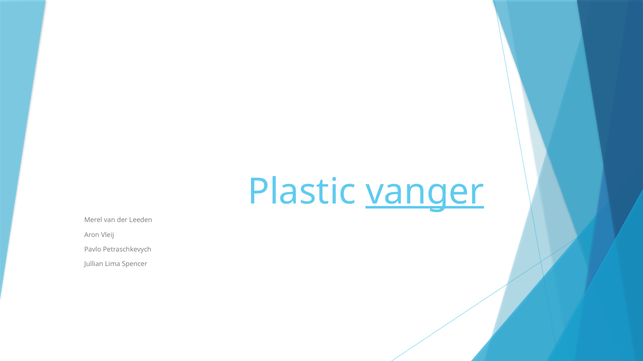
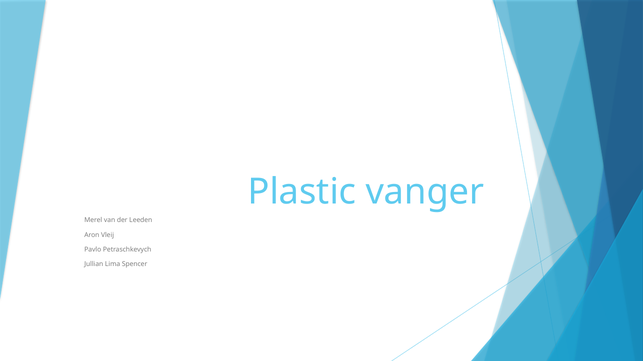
vanger underline: present -> none
